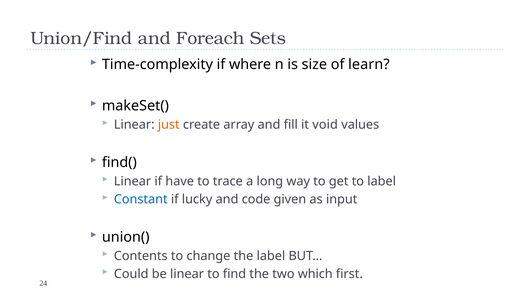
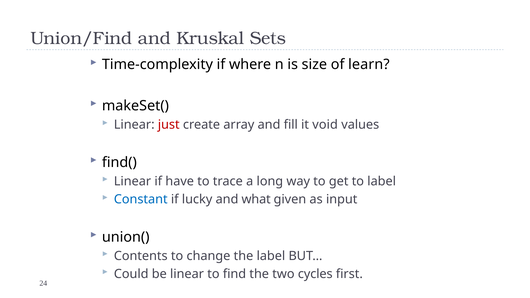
Foreach: Foreach -> Kruskal
just colour: orange -> red
code: code -> what
which: which -> cycles
